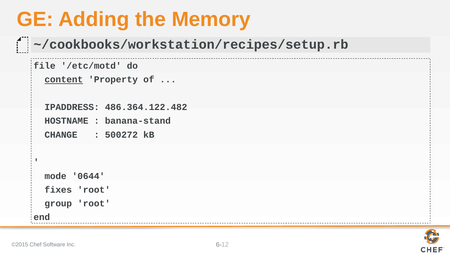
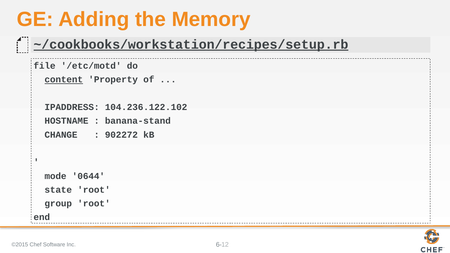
~/cookbooks/workstation/recipes/setup.rb underline: none -> present
486.364.122.482: 486.364.122.482 -> 104.236.122.102
500272: 500272 -> 902272
fixes: fixes -> state
